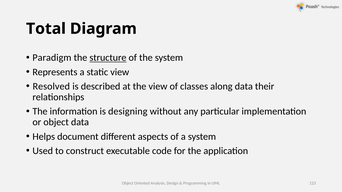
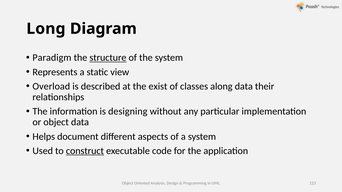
Total: Total -> Long
Resolved: Resolved -> Overload
the view: view -> exist
construct underline: none -> present
